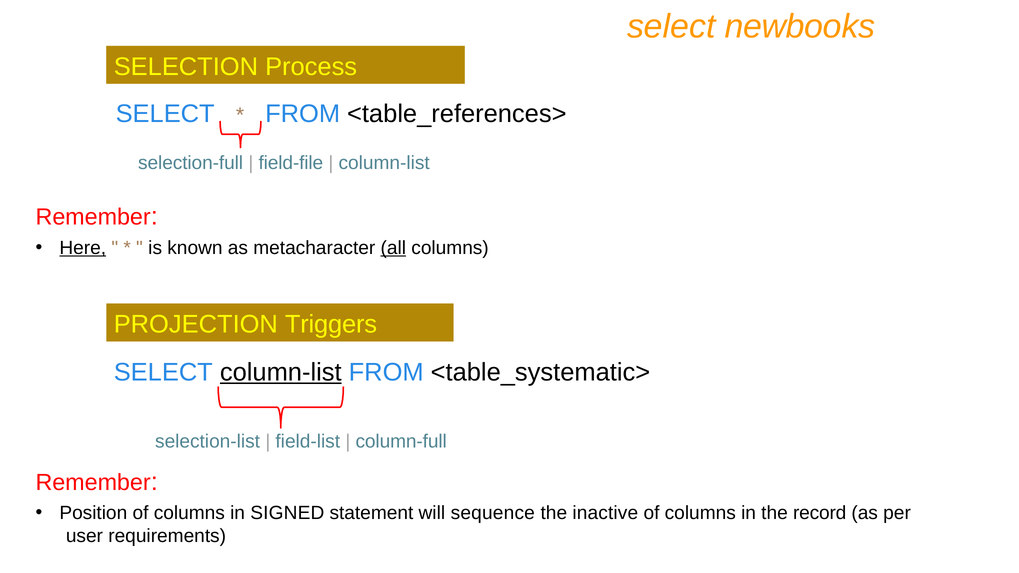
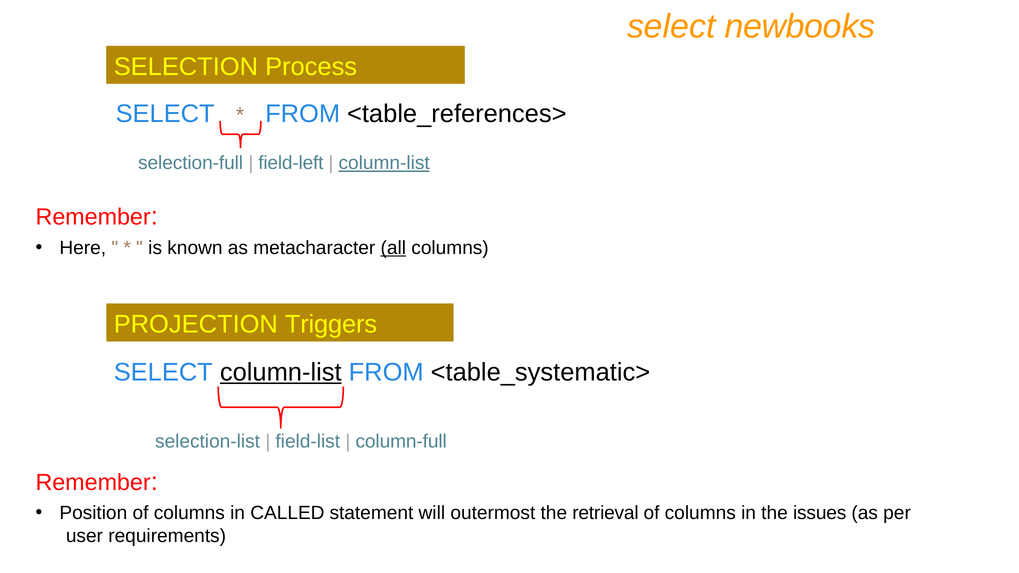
field-file: field-file -> field-left
column-list at (384, 163) underline: none -> present
Here underline: present -> none
SIGNED: SIGNED -> CALLED
sequence: sequence -> outermost
inactive: inactive -> retrieval
record: record -> issues
